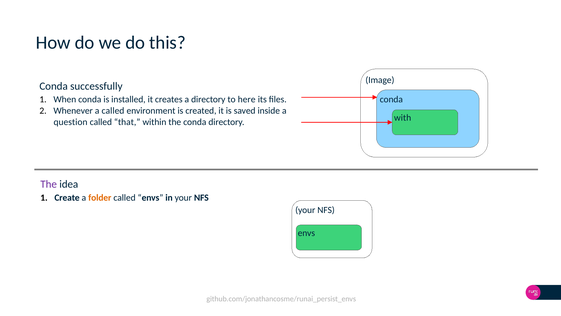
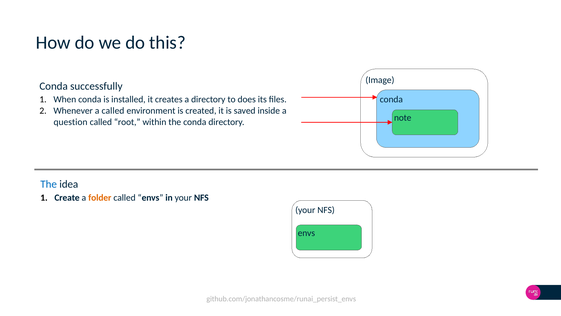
here: here -> does
with: with -> note
that: that -> root
The at (49, 184) colour: purple -> blue
